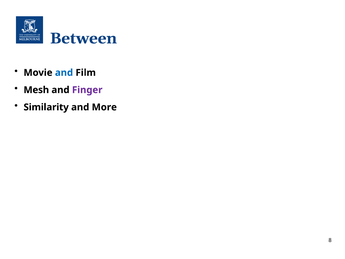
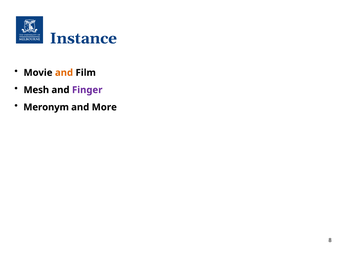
Between: Between -> Instance
and at (64, 73) colour: blue -> orange
Similarity: Similarity -> Meronym
